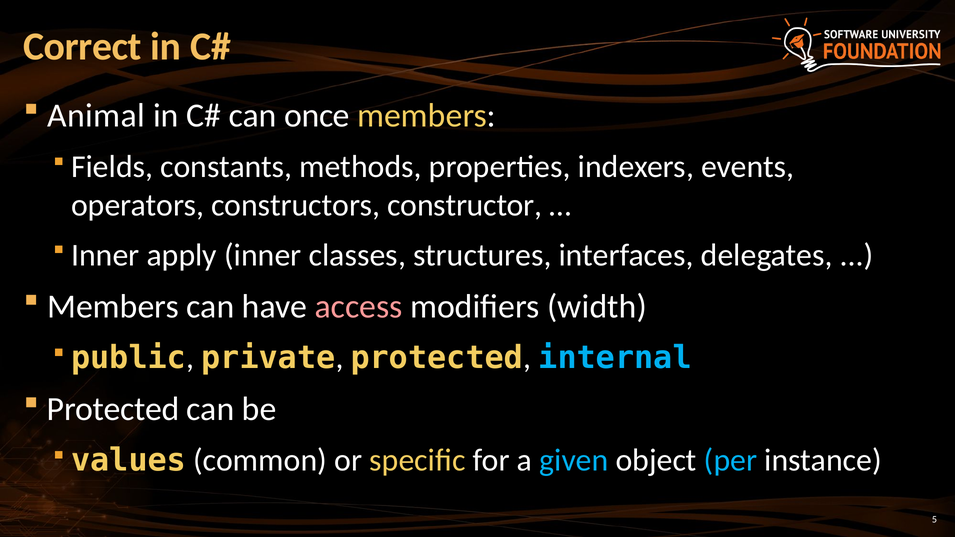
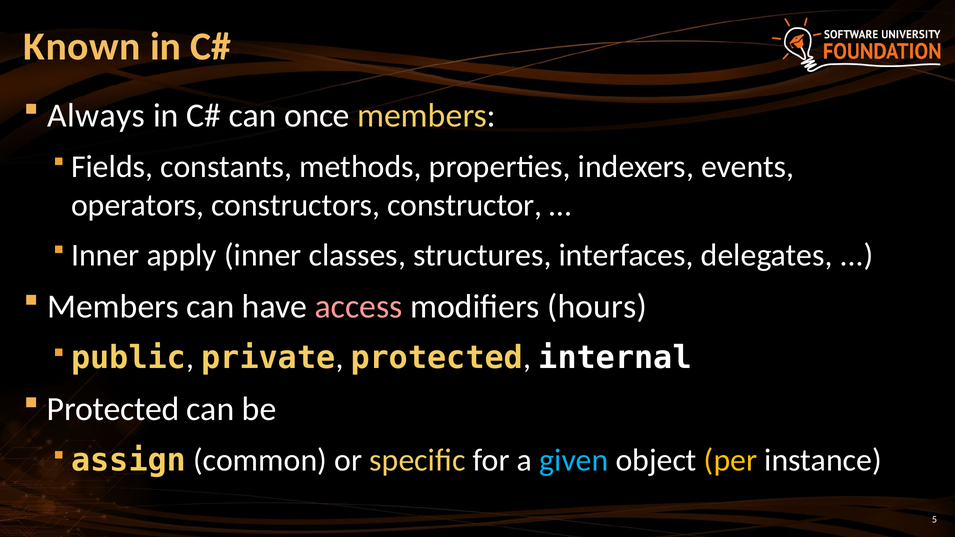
Correct: Correct -> Known
Animal: Animal -> Always
width: width -> hours
internal colour: light blue -> white
values: values -> assign
per colour: light blue -> yellow
